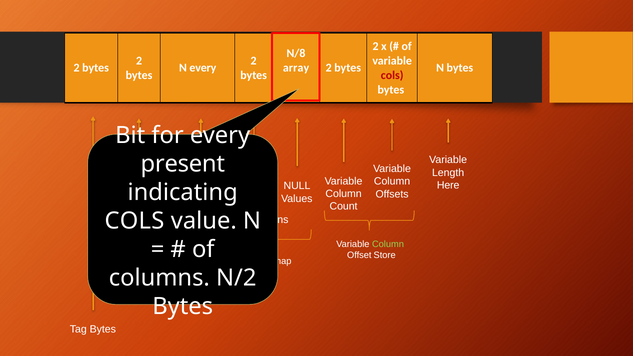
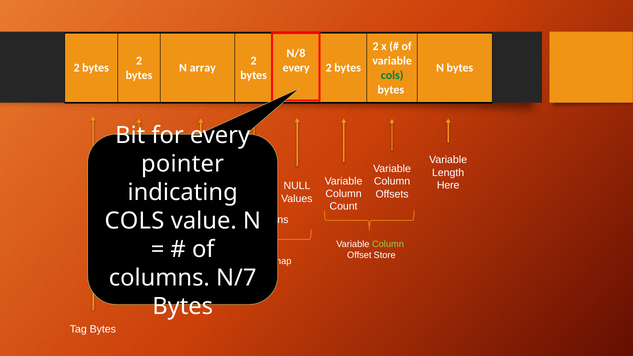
N every: every -> array
array at (296, 68): array -> every
cols at (392, 75) colour: red -> green
present: present -> pointer
N/2: N/2 -> N/7
